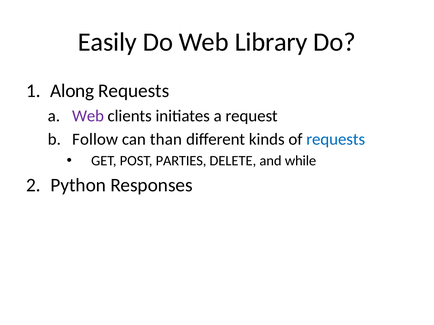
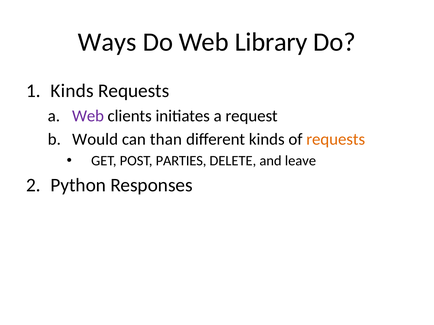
Easily: Easily -> Ways
Along at (72, 91): Along -> Kinds
Follow: Follow -> Would
requests at (336, 140) colour: blue -> orange
while: while -> leave
